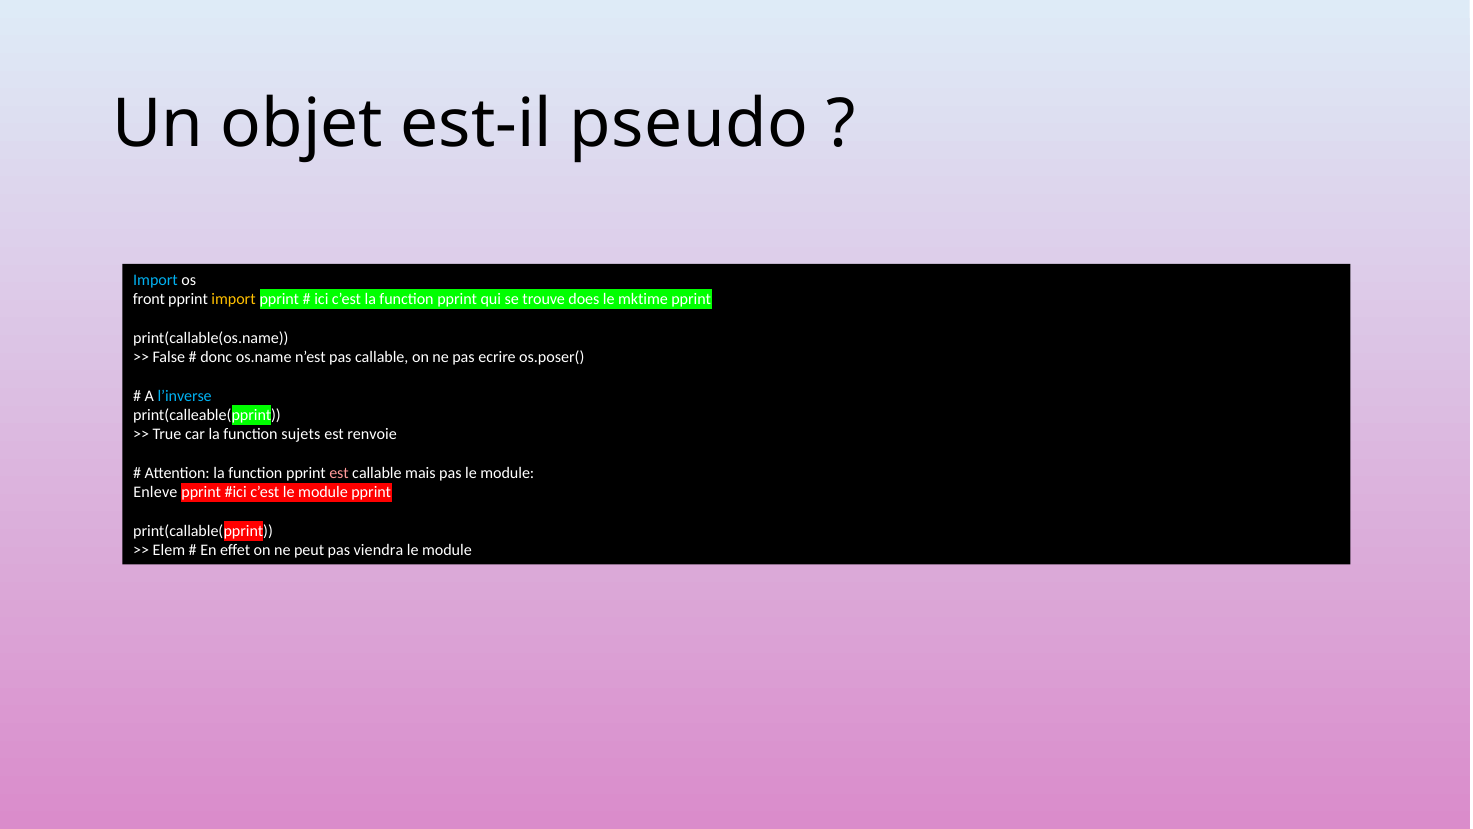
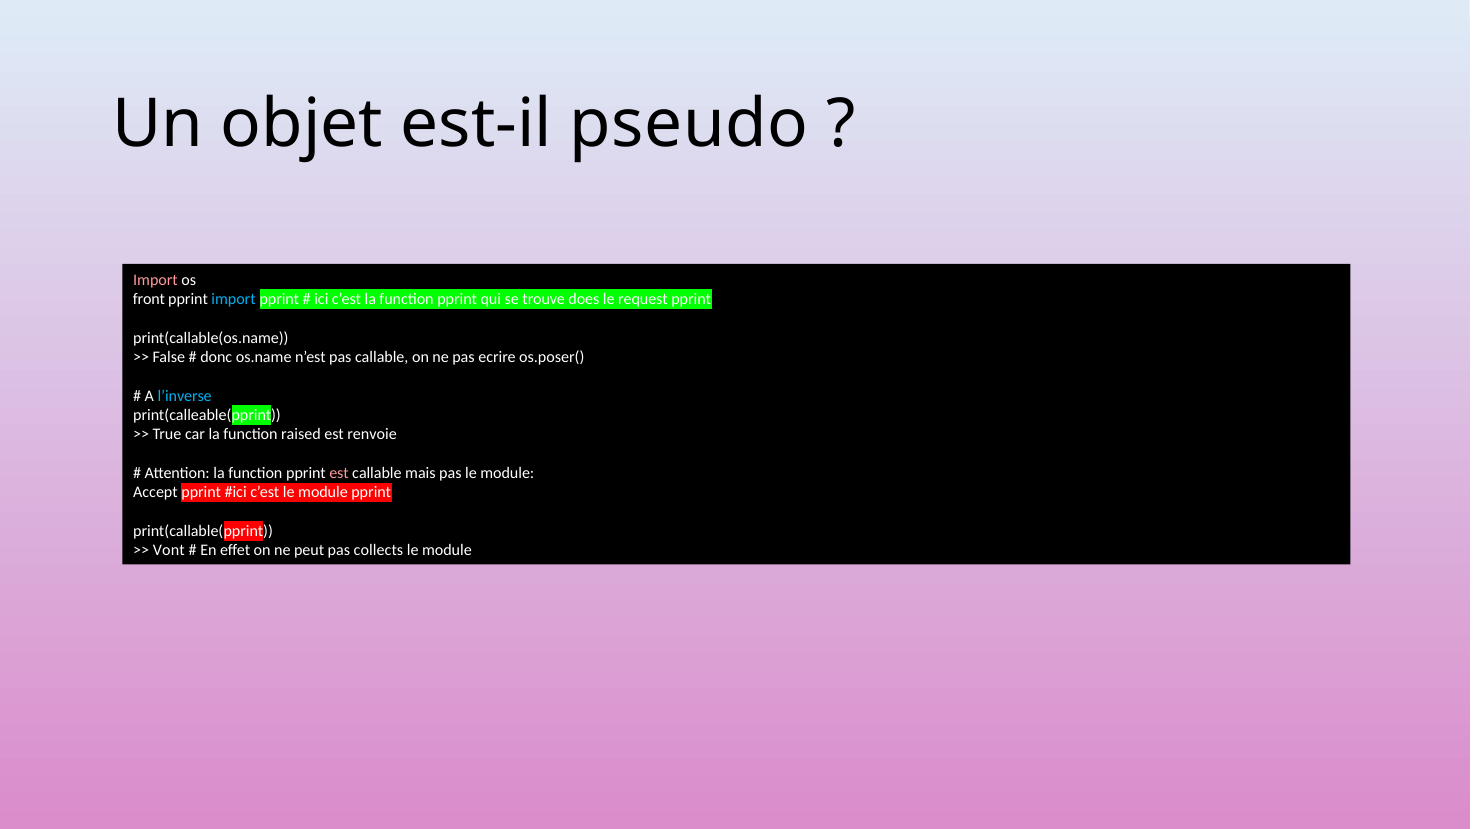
Import at (155, 280) colour: light blue -> pink
import at (234, 299) colour: yellow -> light blue
mktime: mktime -> request
sujets: sujets -> raised
Enleve: Enleve -> Accept
Elem: Elem -> Vont
viendra: viendra -> collects
